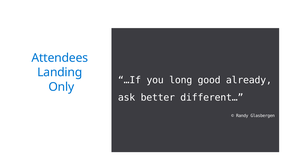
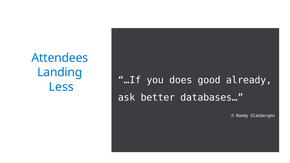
long: long -> does
Only: Only -> Less
different…: different… -> databases…
